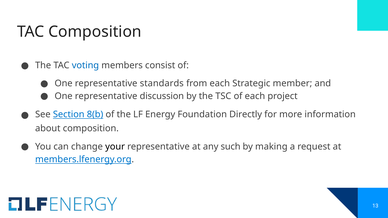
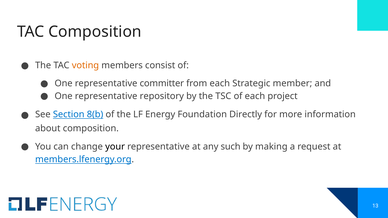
voting colour: blue -> orange
standards: standards -> committer
discussion: discussion -> repository
